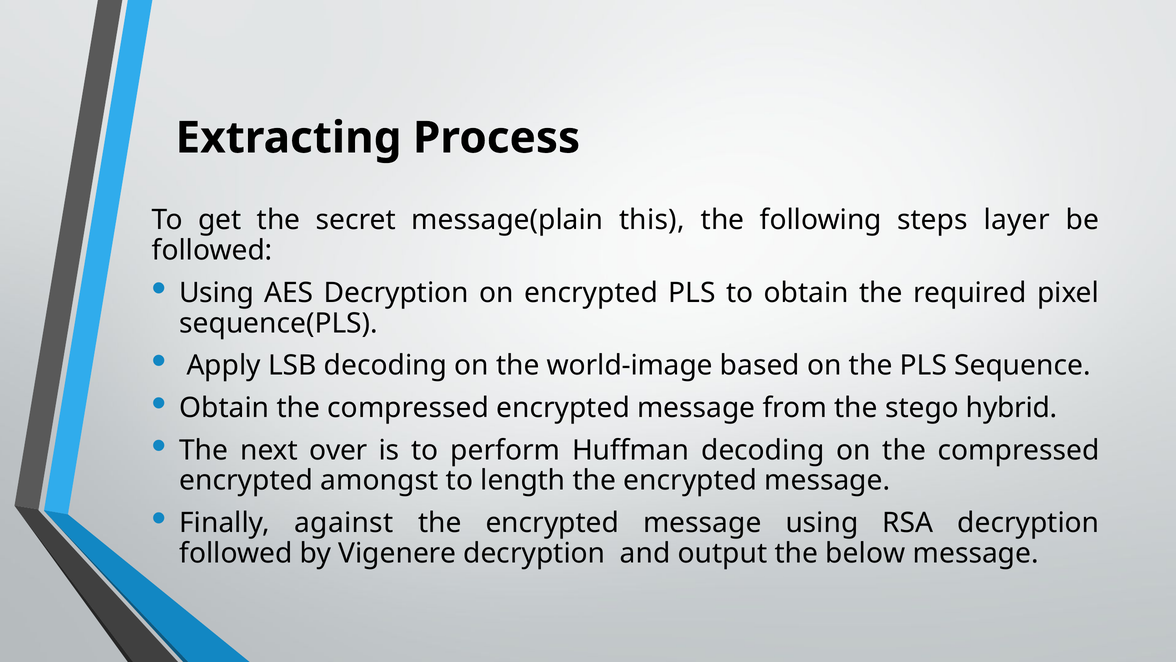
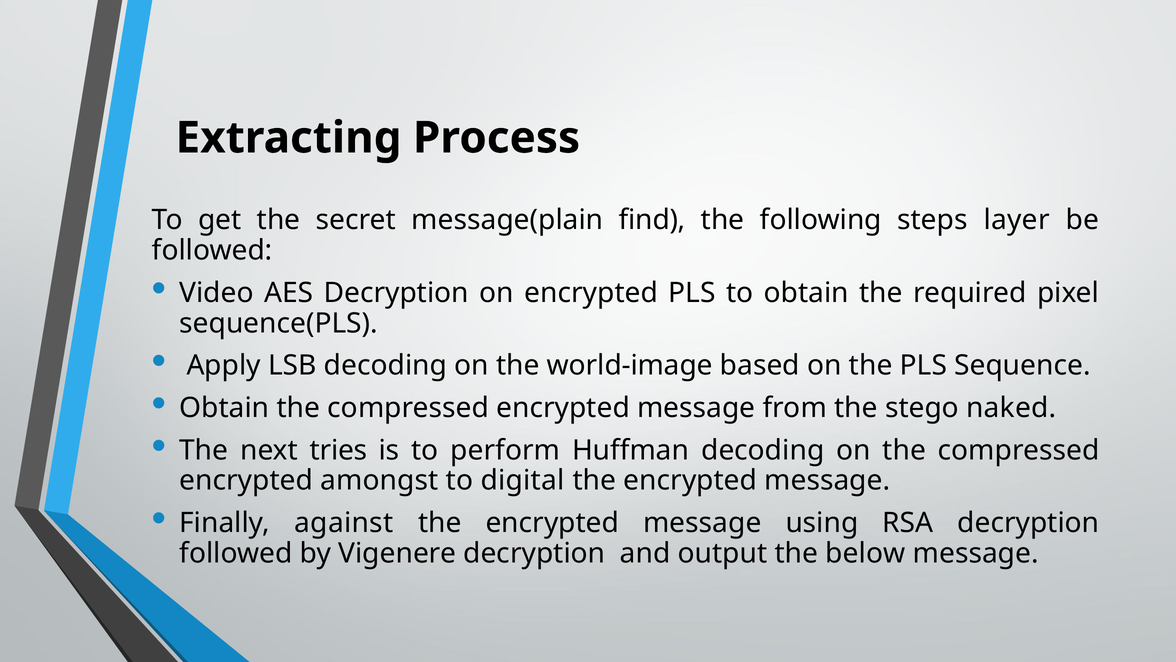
this: this -> find
Using at (217, 293): Using -> Video
hybrid: hybrid -> naked
over: over -> tries
length: length -> digital
